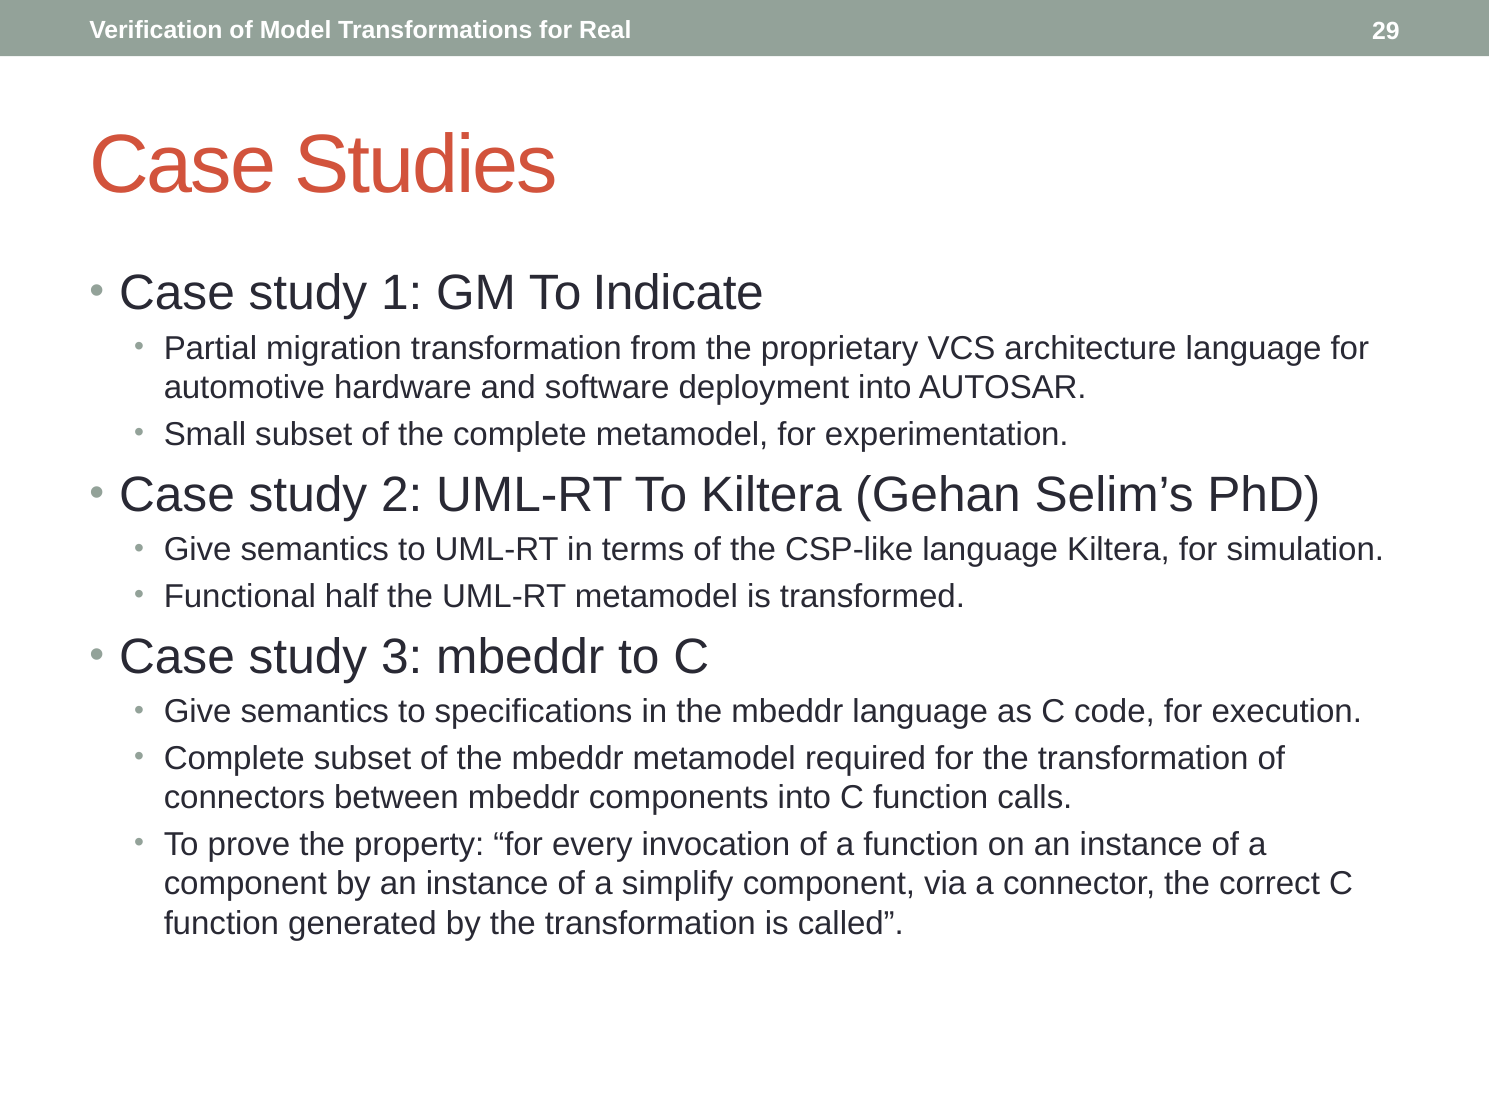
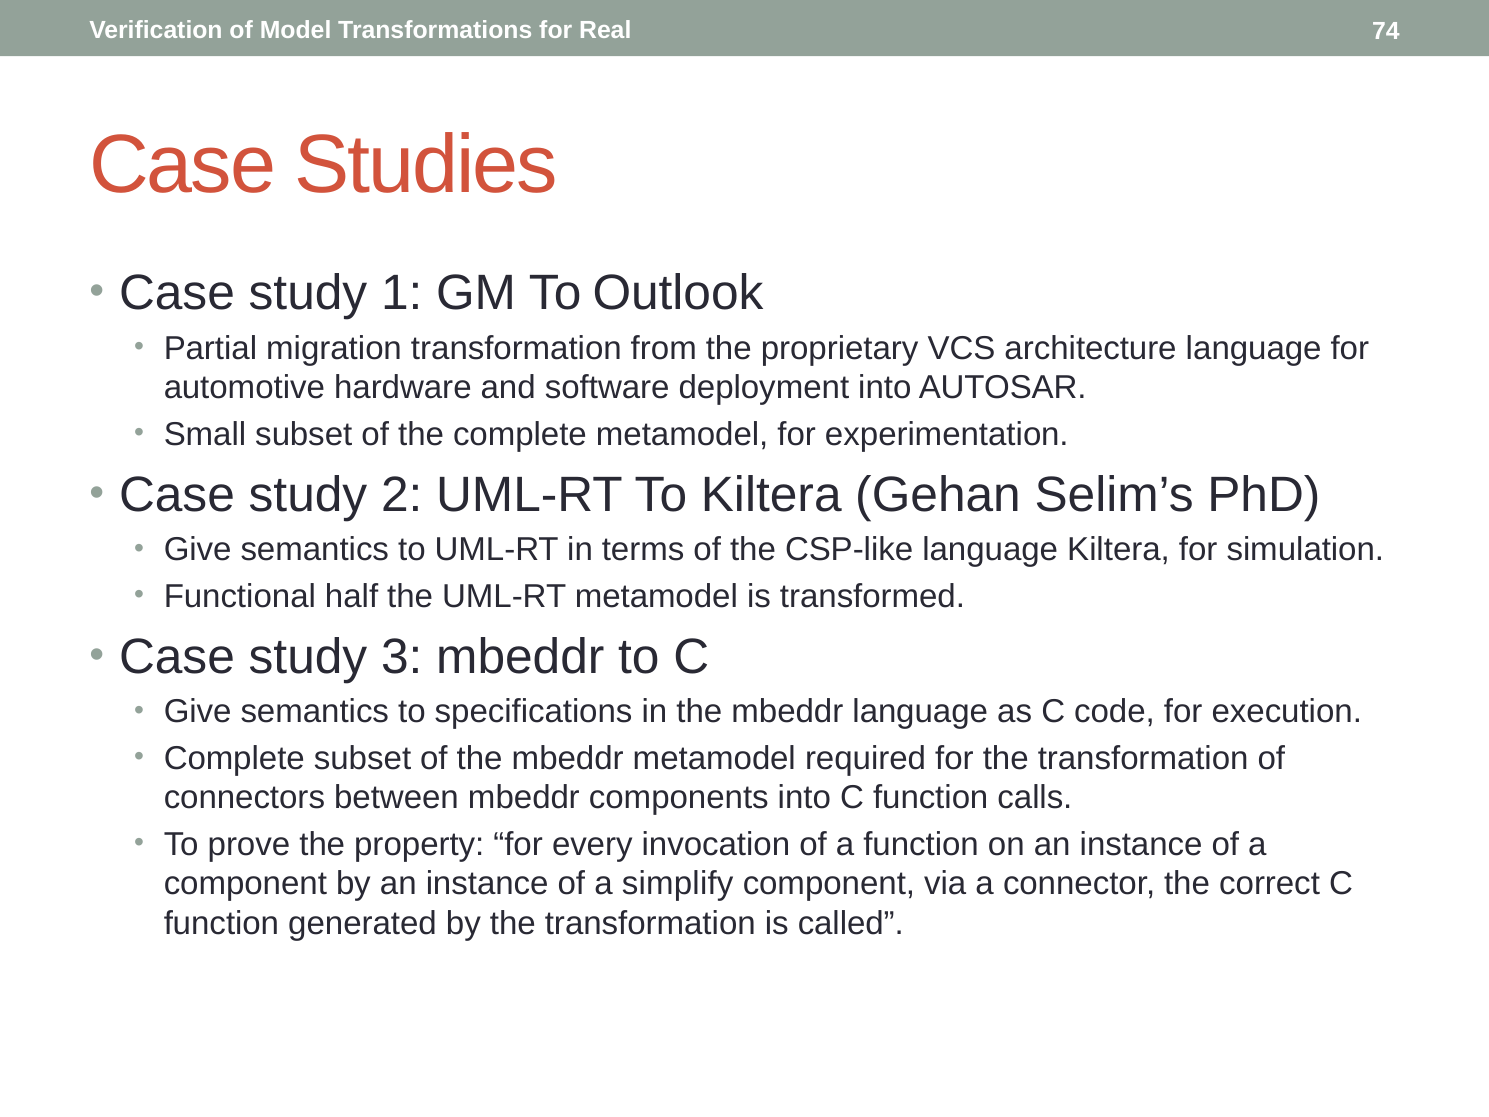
29: 29 -> 74
Indicate: Indicate -> Outlook
